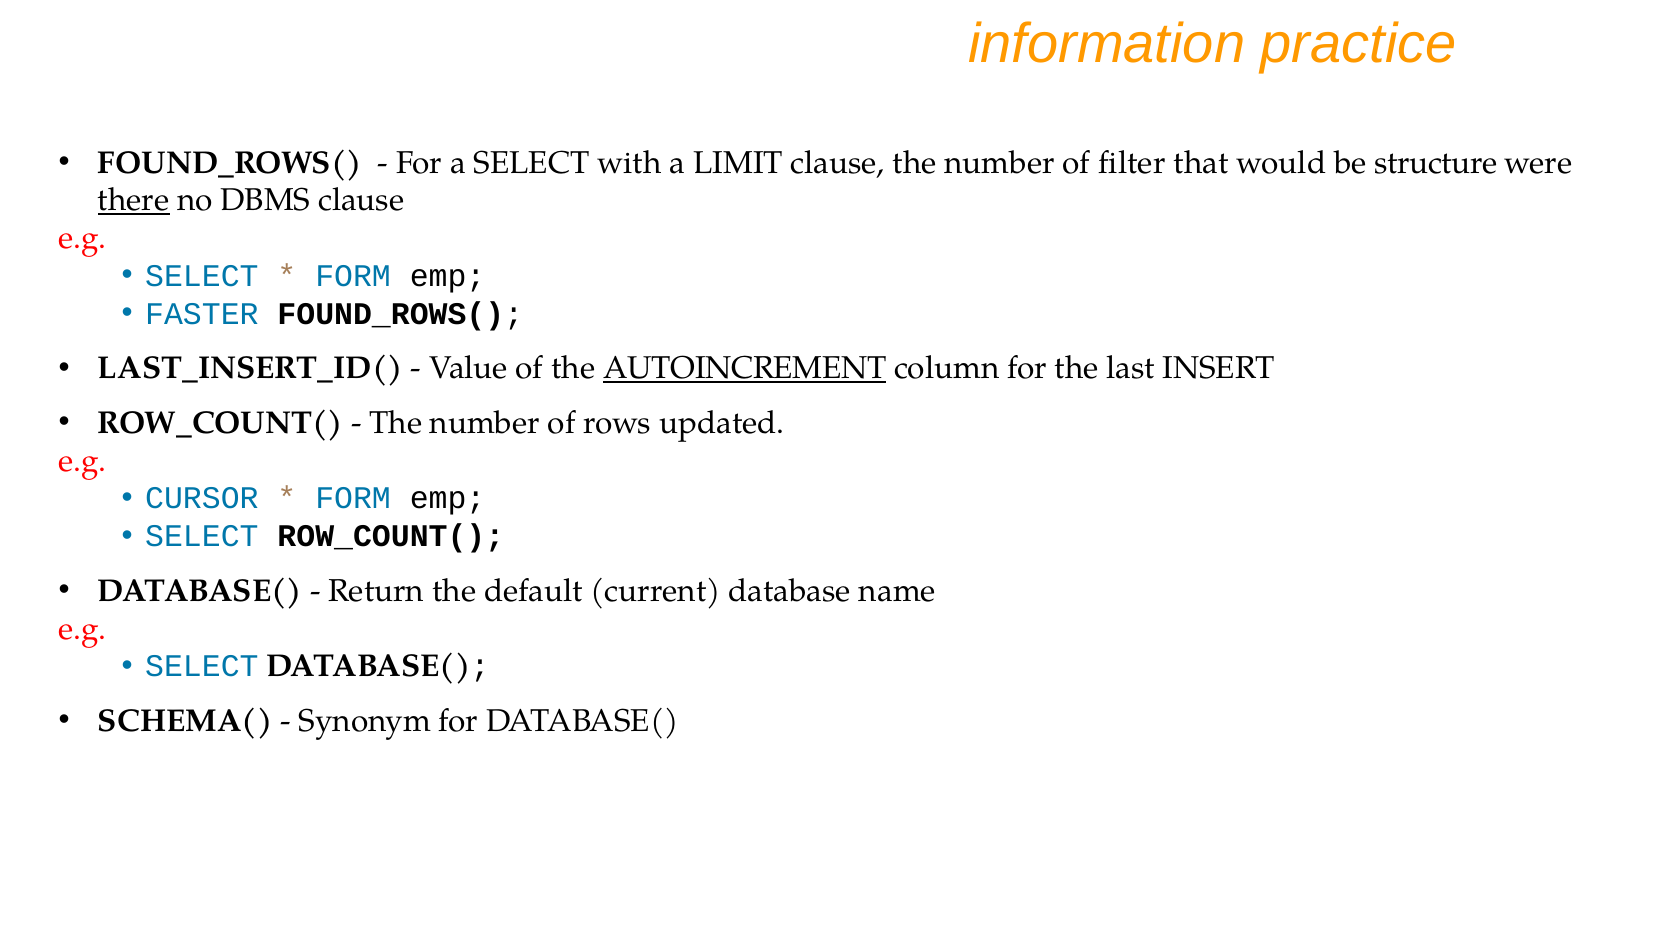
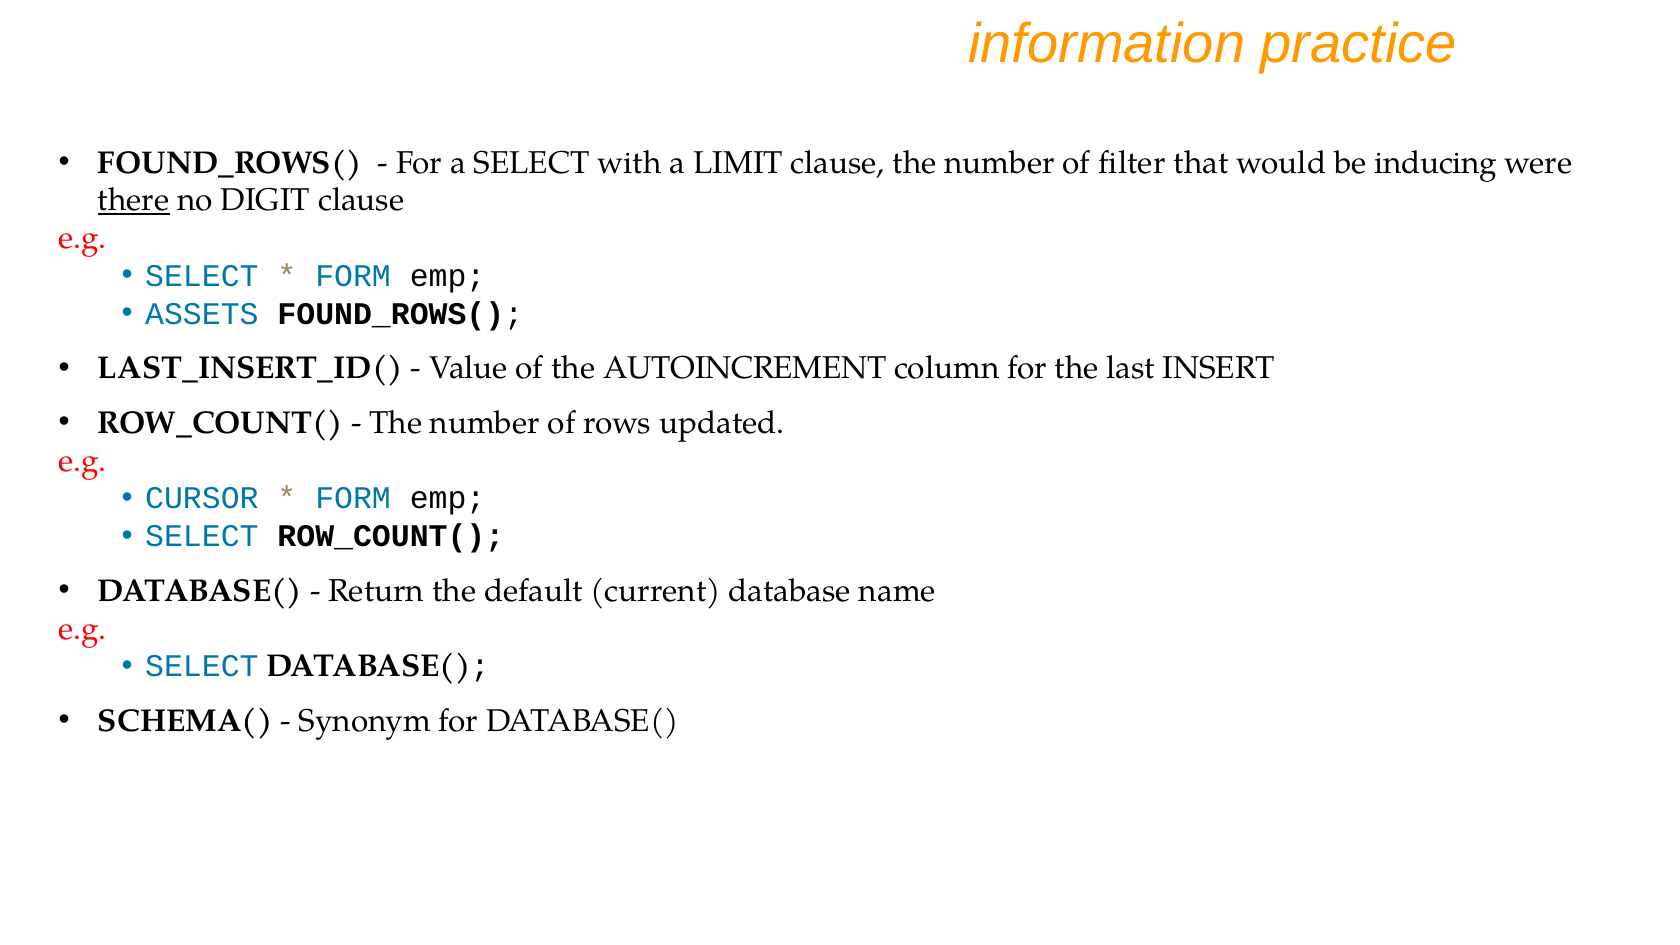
structure: structure -> inducing
DBMS: DBMS -> DIGIT
FASTER: FASTER -> ASSETS
AUTOINCREMENT underline: present -> none
